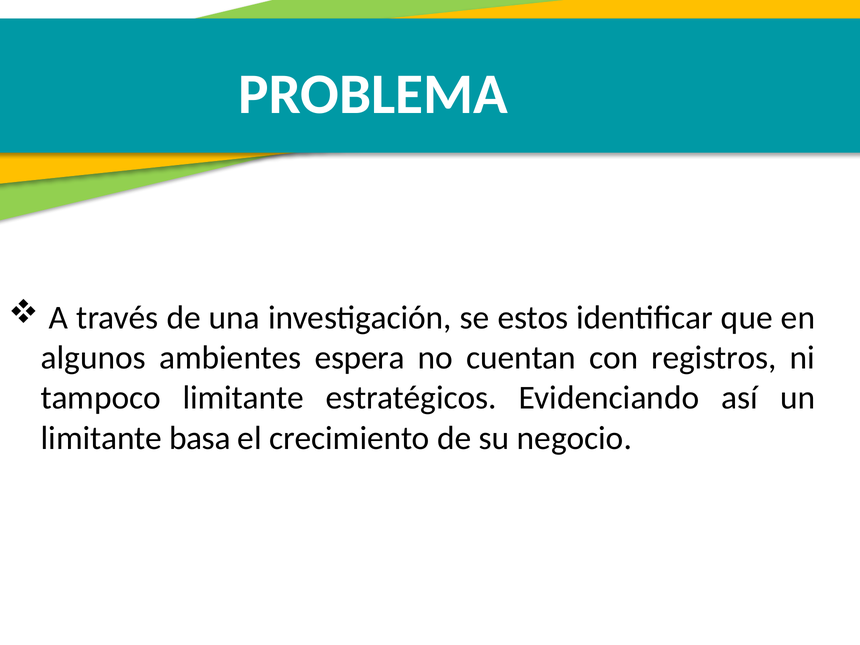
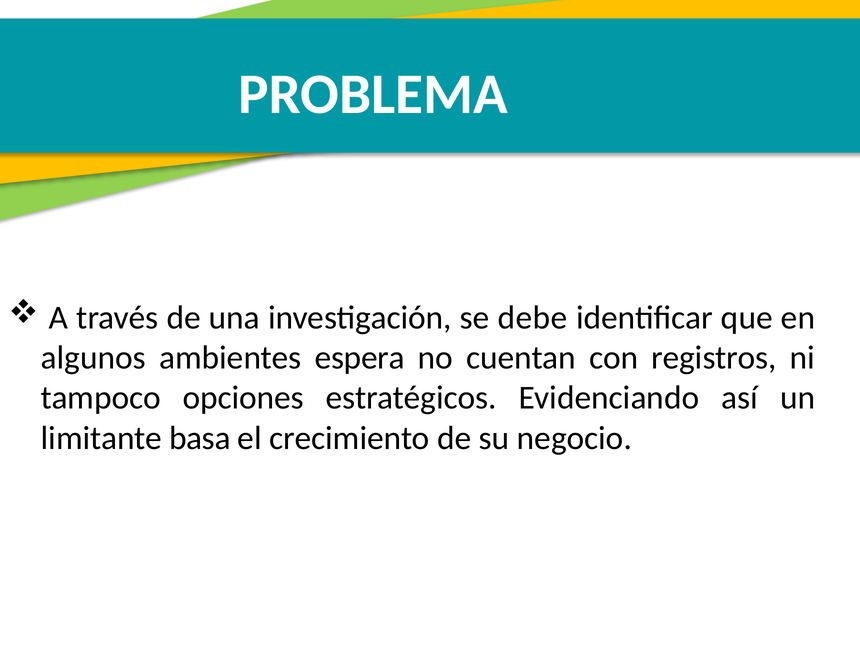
estos: estos -> debe
tampoco limitante: limitante -> opciones
